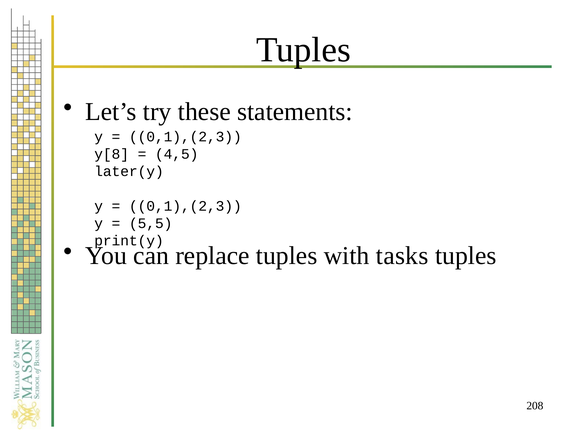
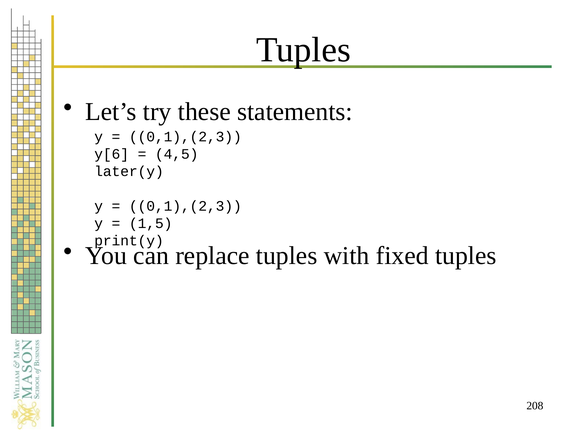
y[8: y[8 -> y[6
5,5: 5,5 -> 1,5
tasks: tasks -> fixed
